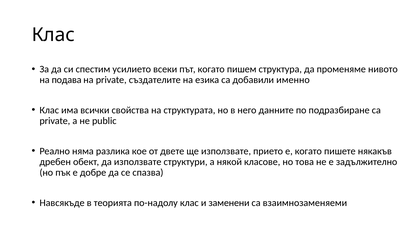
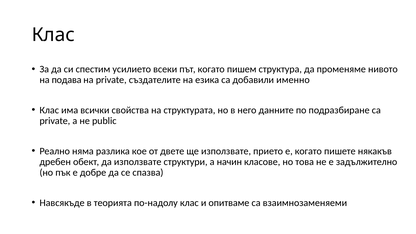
някой: някой -> начин
заменени: заменени -> опитваме
